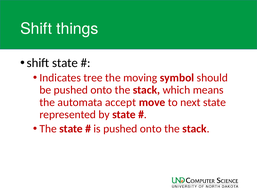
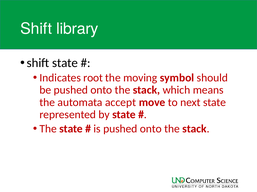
things: things -> library
tree: tree -> root
